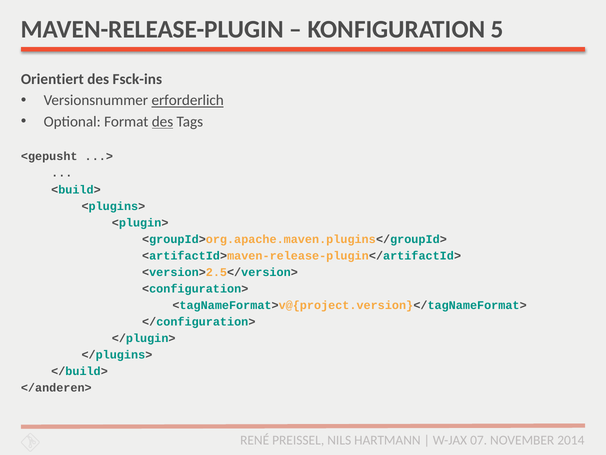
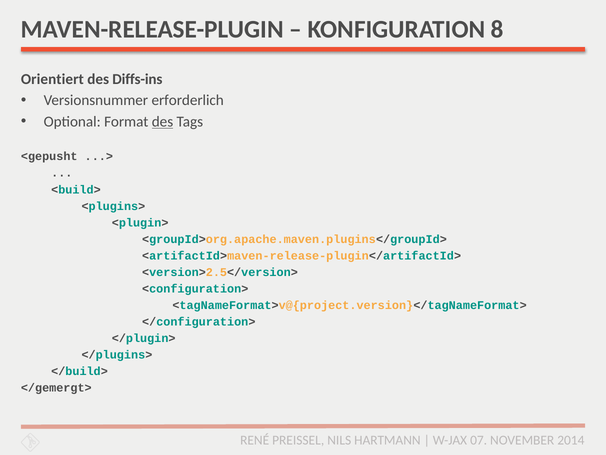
5: 5 -> 8
Fsck-ins: Fsck-ins -> Diffs-ins
erforderlich underline: present -> none
</anderen>: </anderen> -> </gemergt>
